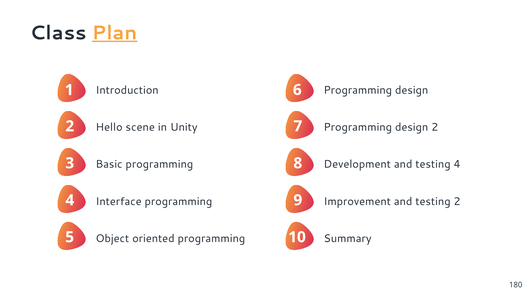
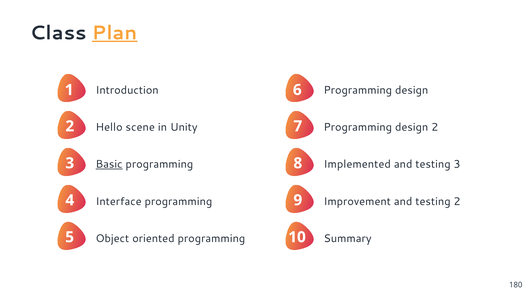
Basic underline: none -> present
Development: Development -> Implemented
testing 4: 4 -> 3
